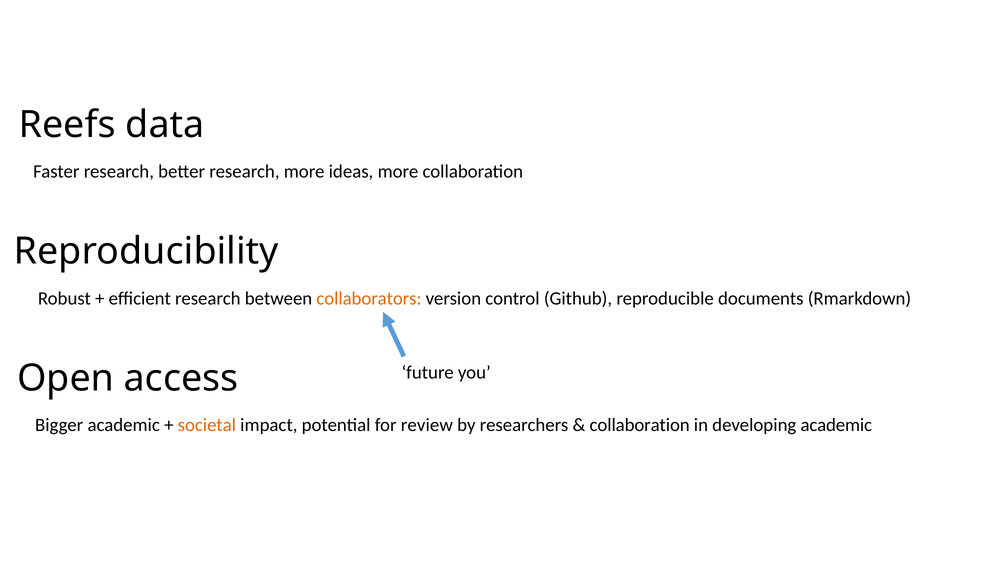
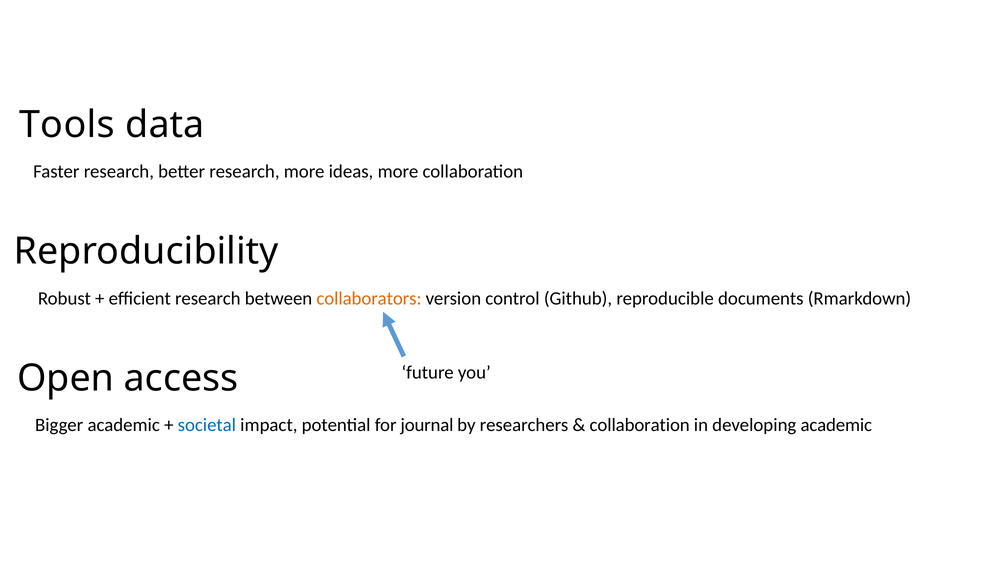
Reefs: Reefs -> Tools
societal colour: orange -> blue
review: review -> journal
